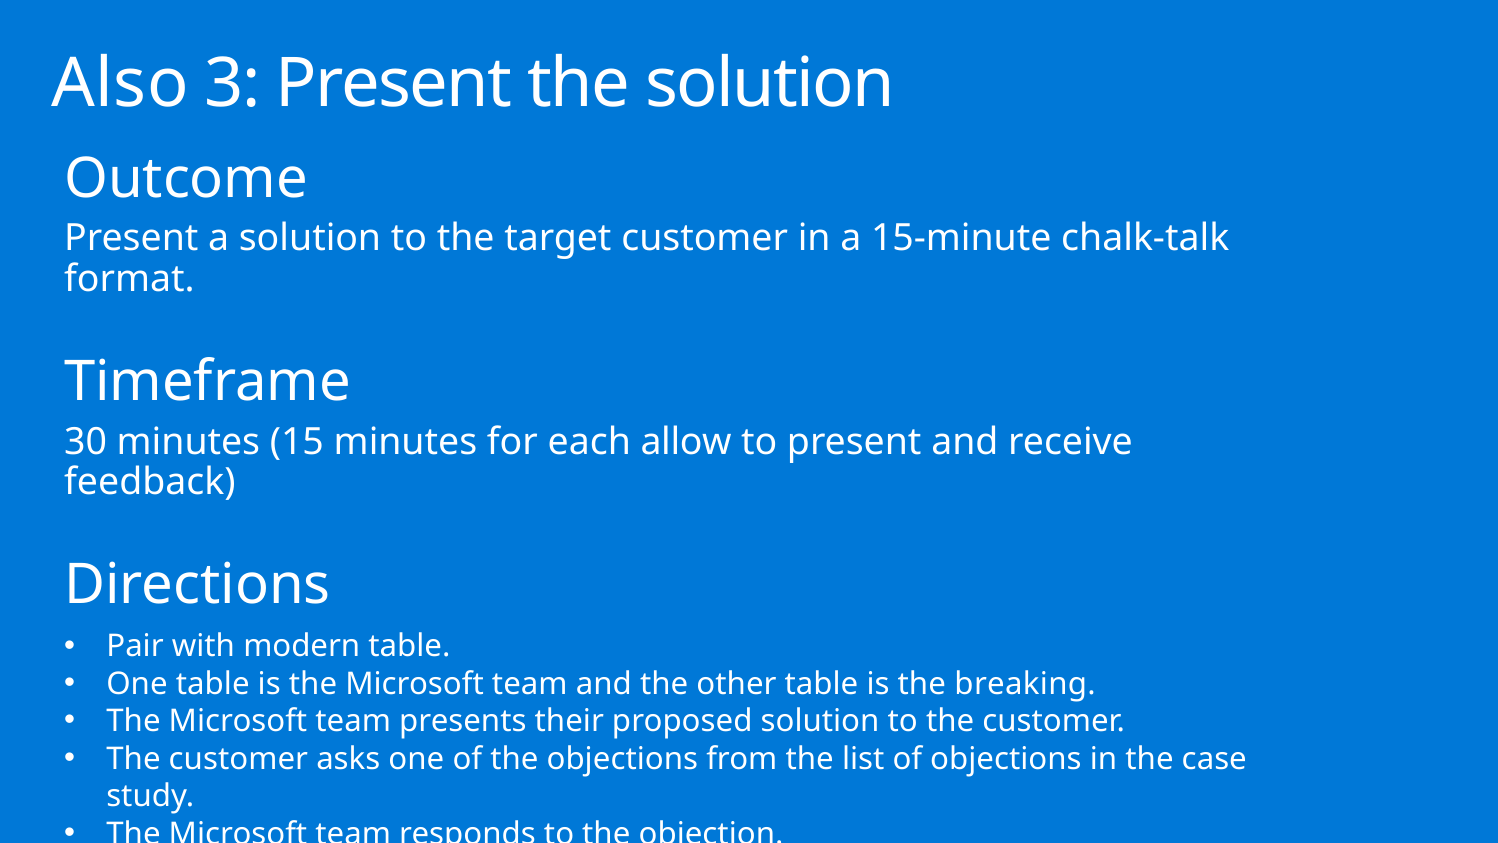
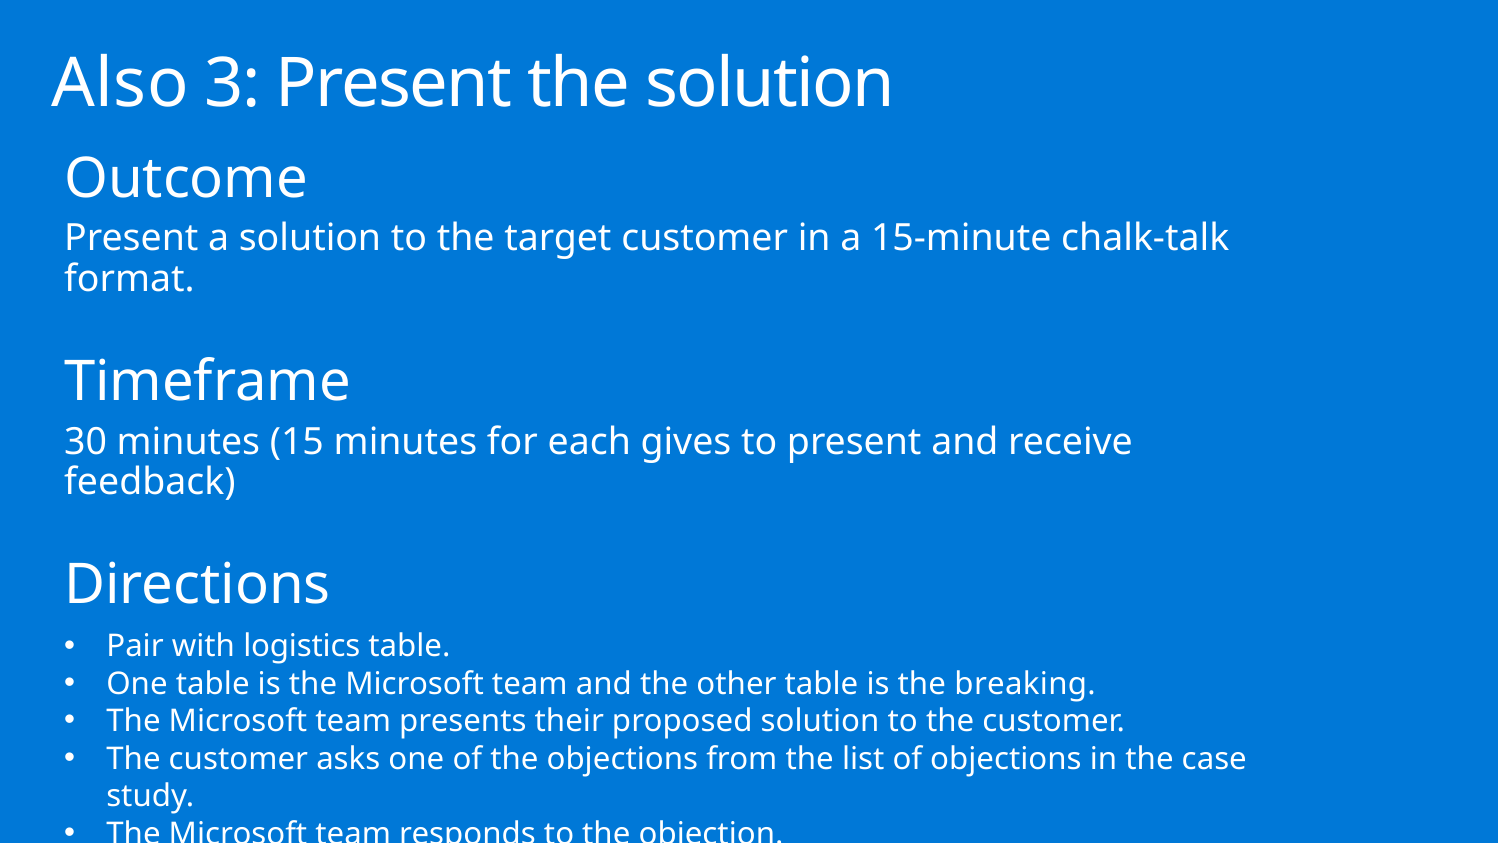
each allow: allow -> gives
modern: modern -> logistics
